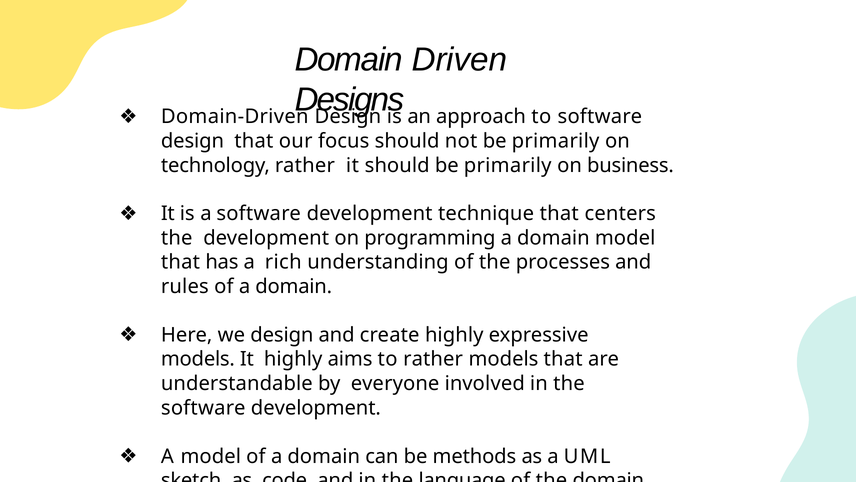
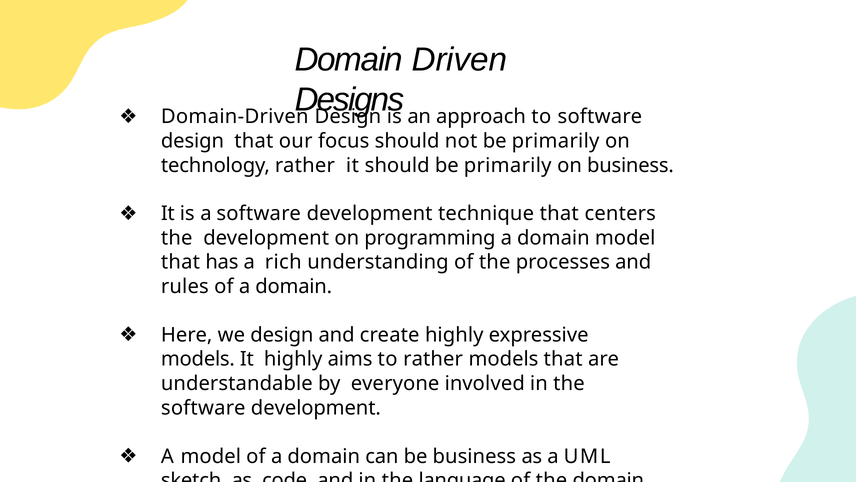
be methods: methods -> business
